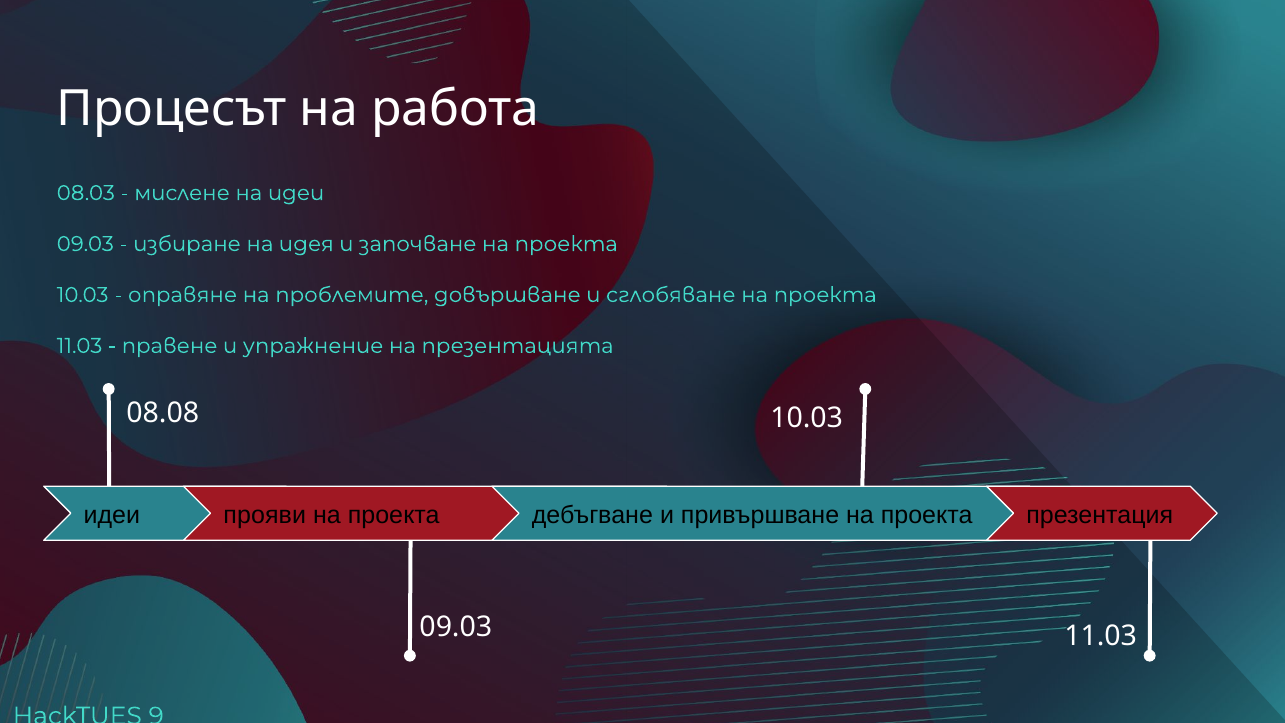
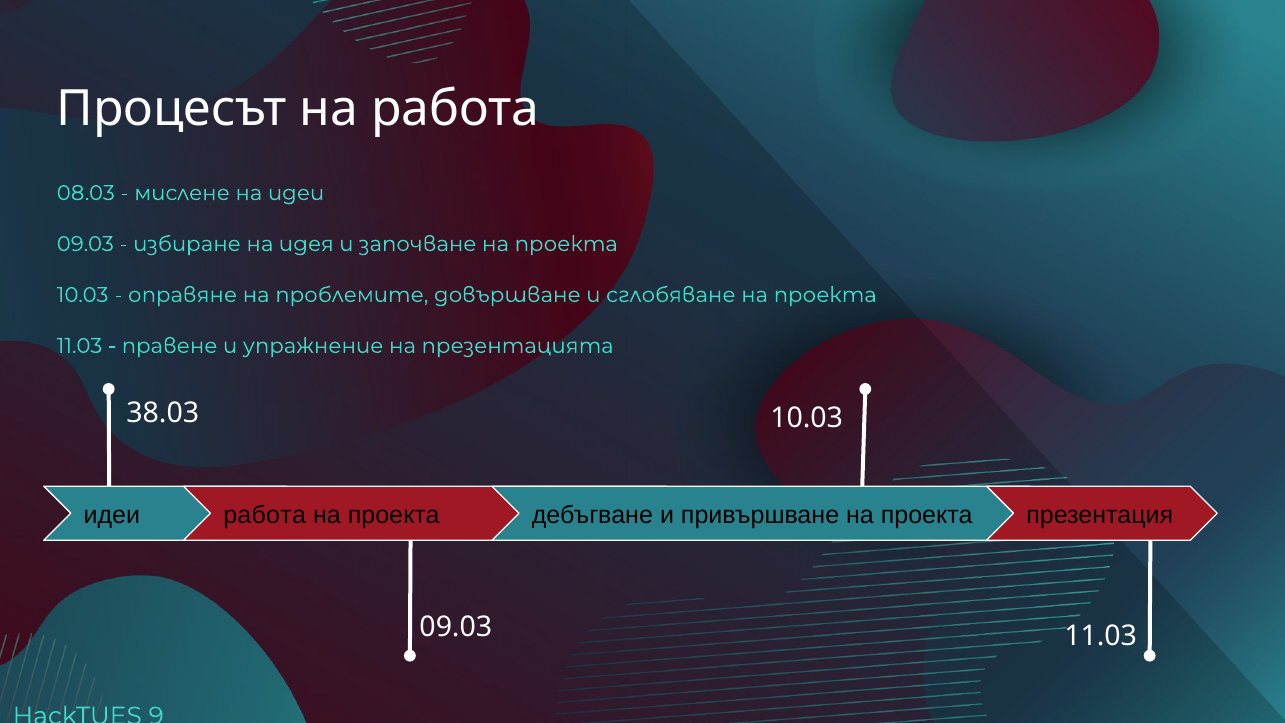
08.08: 08.08 -> 38.03
идеи прояви: прояви -> работа
